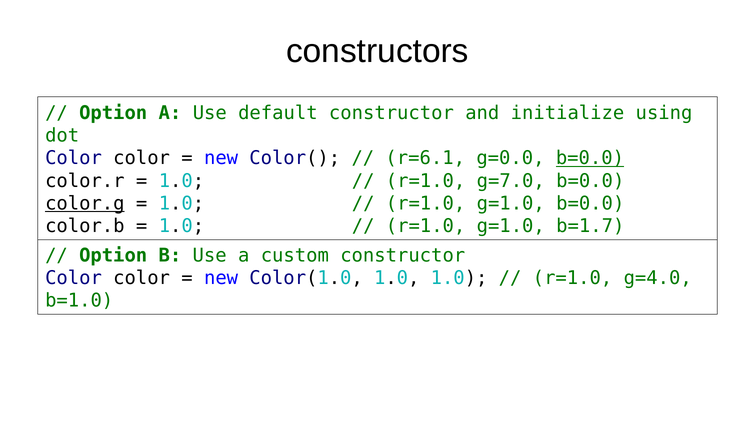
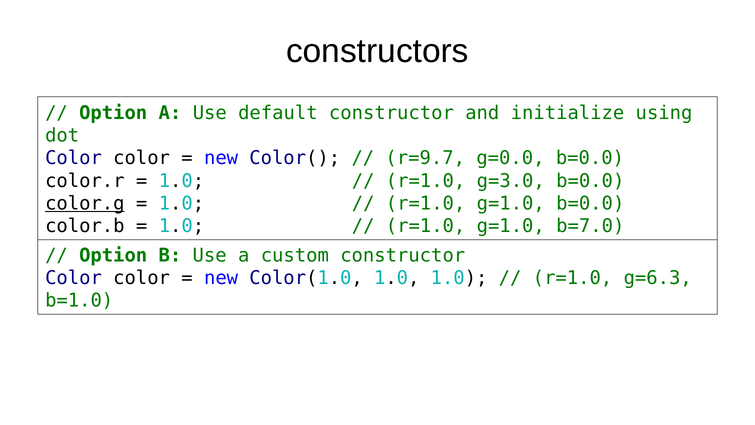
r=6.1: r=6.1 -> r=9.7
b=0.0 at (590, 158) underline: present -> none
g=7.0: g=7.0 -> g=3.0
b=1.7: b=1.7 -> b=7.0
g=4.0: g=4.0 -> g=6.3
